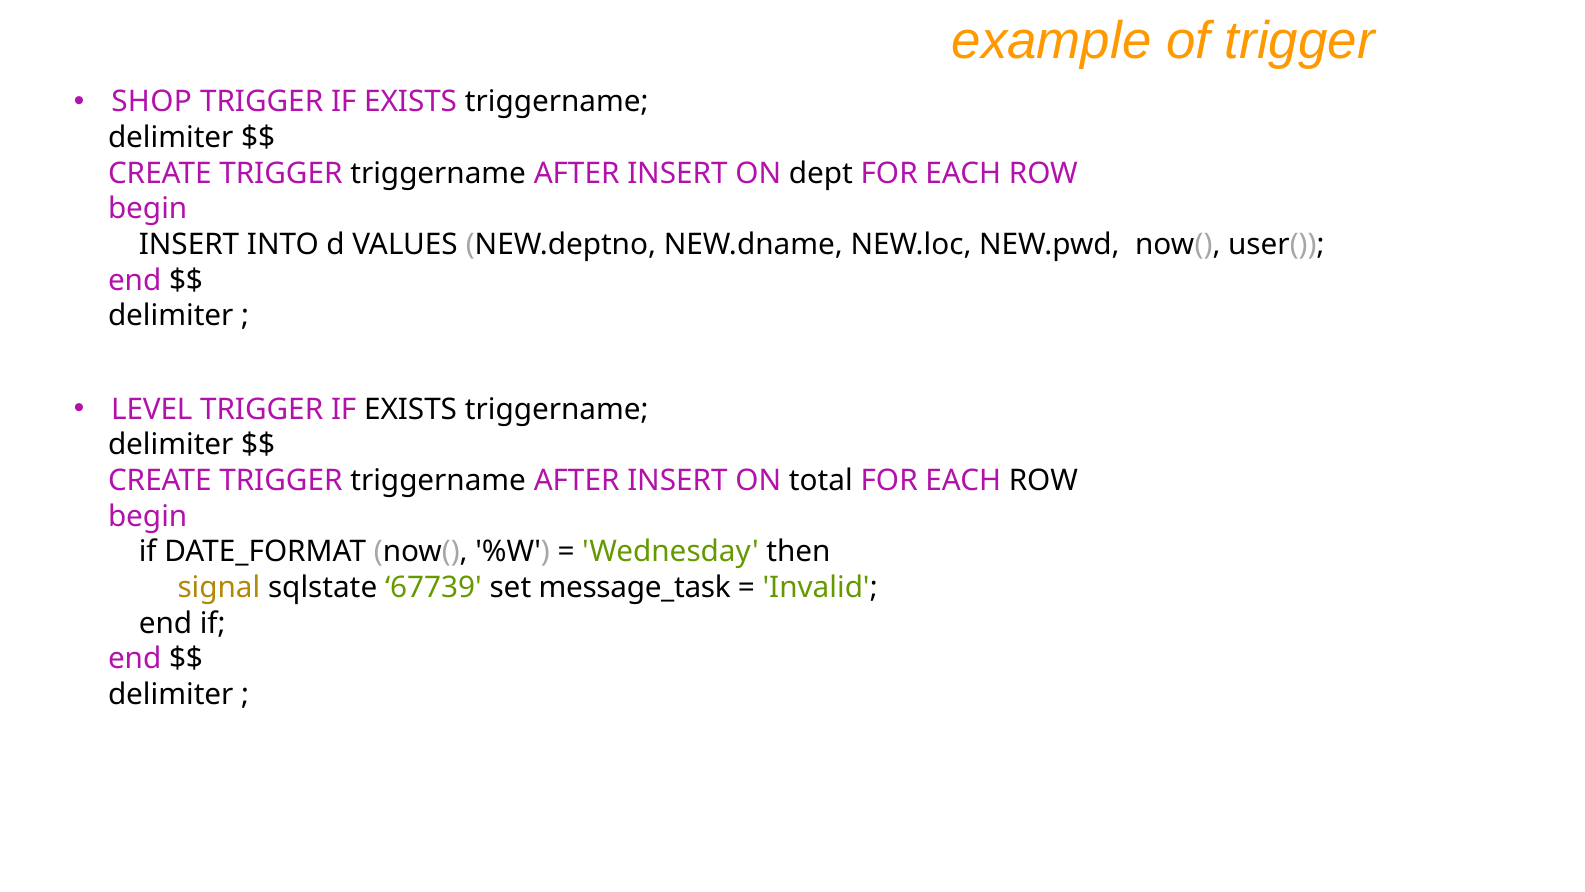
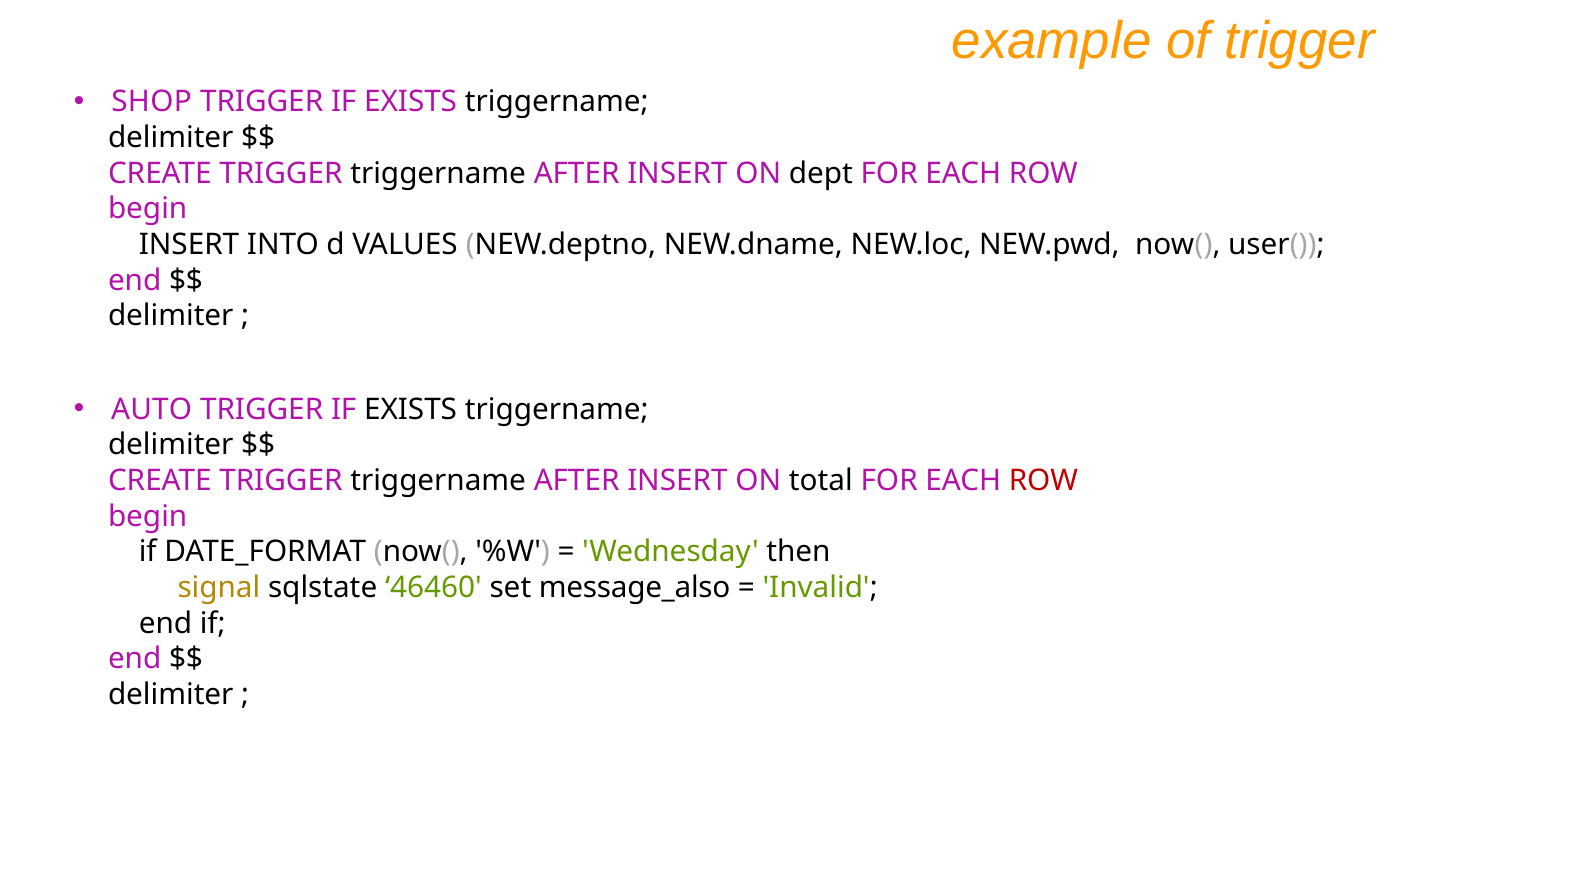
LEVEL: LEVEL -> AUTO
ROW at (1043, 480) colour: black -> red
67739: 67739 -> 46460
message_task: message_task -> message_also
